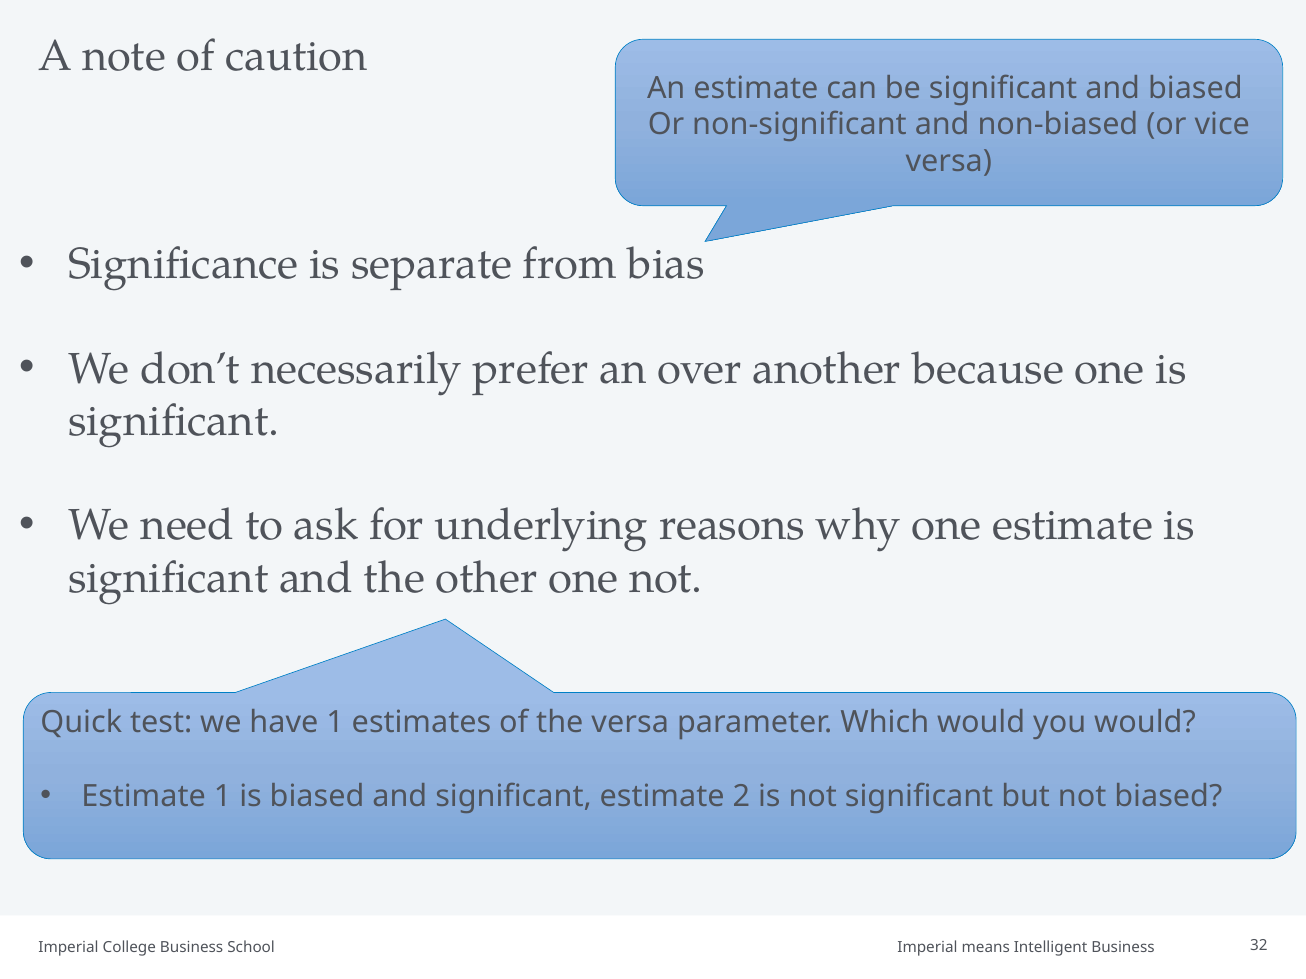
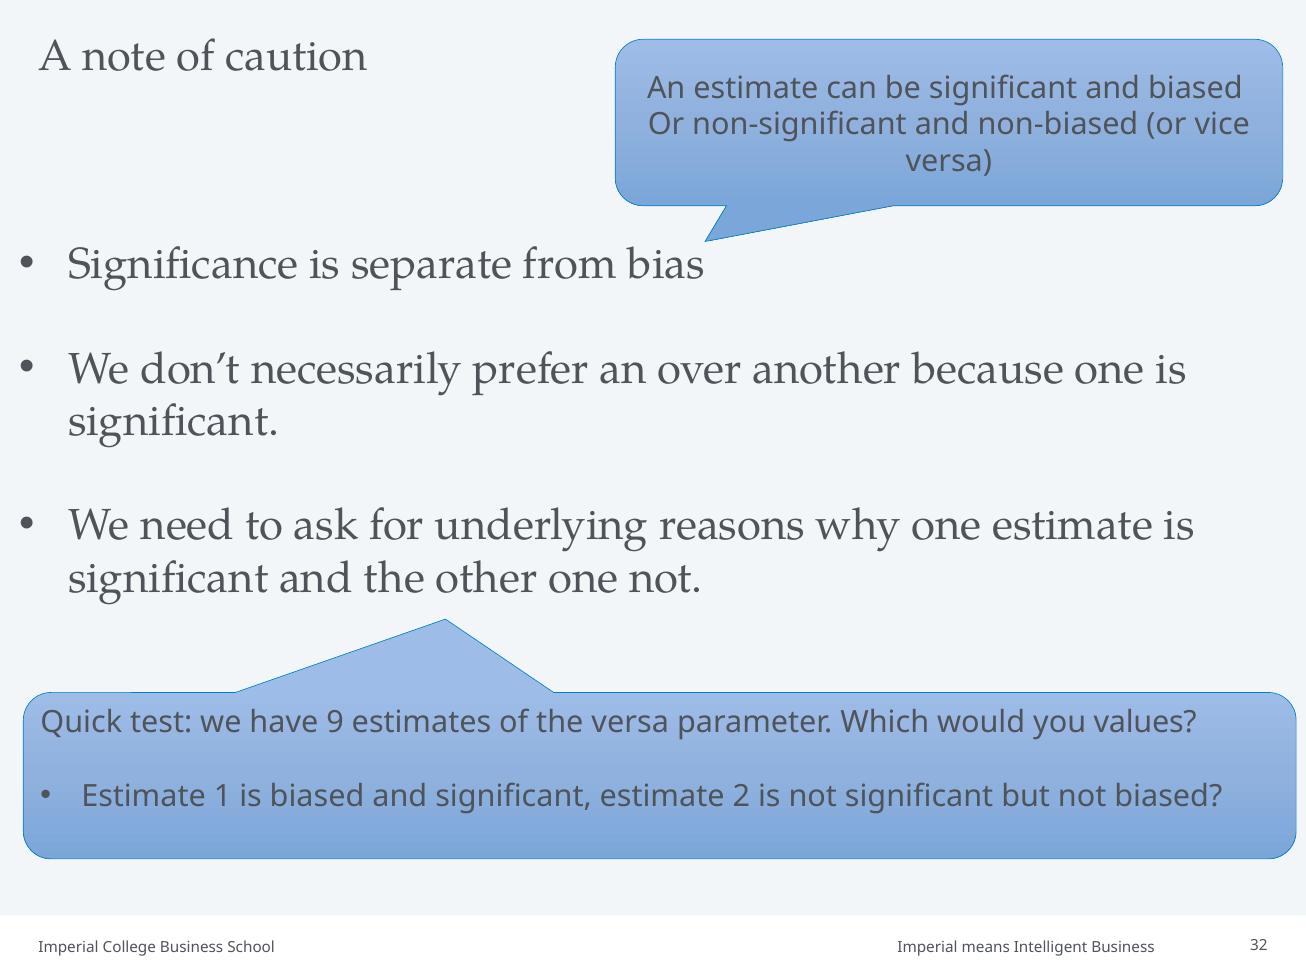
have 1: 1 -> 9
you would: would -> values
